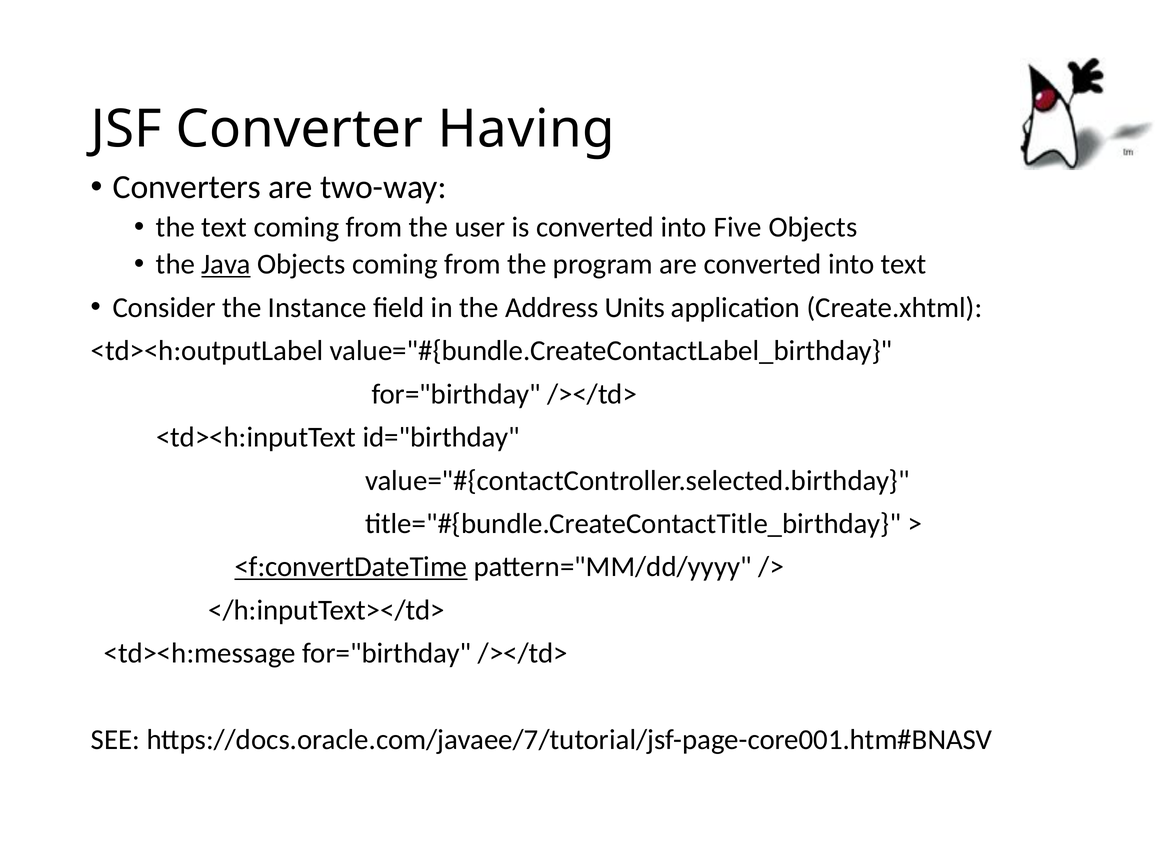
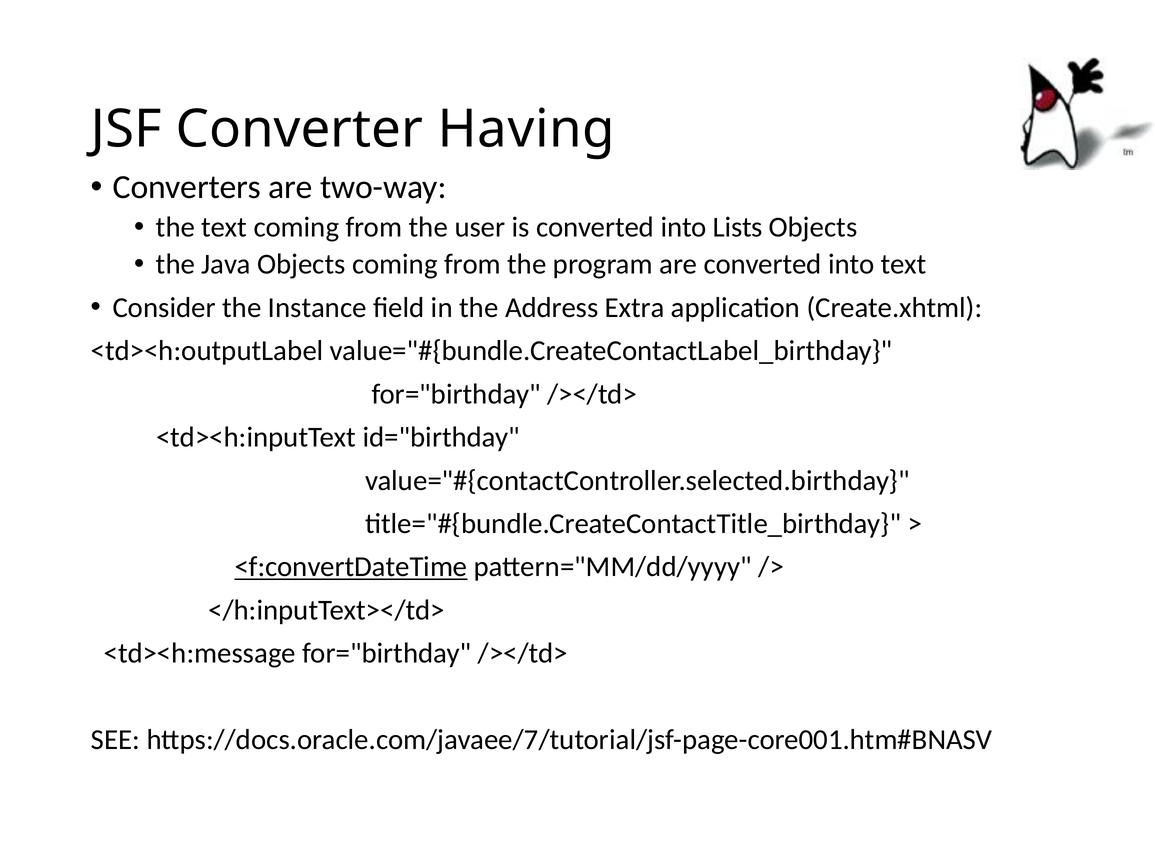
Five: Five -> Lists
Java underline: present -> none
Units: Units -> Extra
